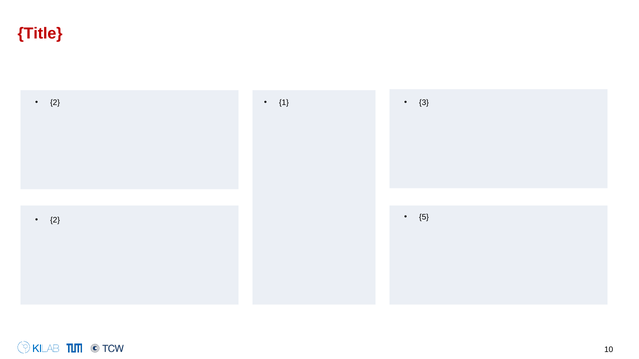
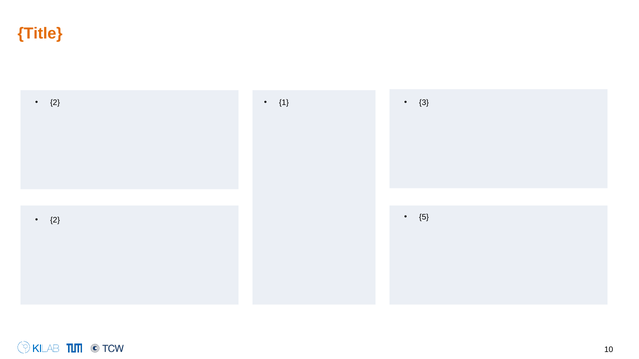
Title colour: red -> orange
